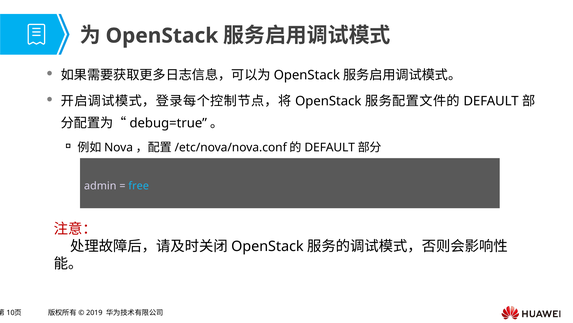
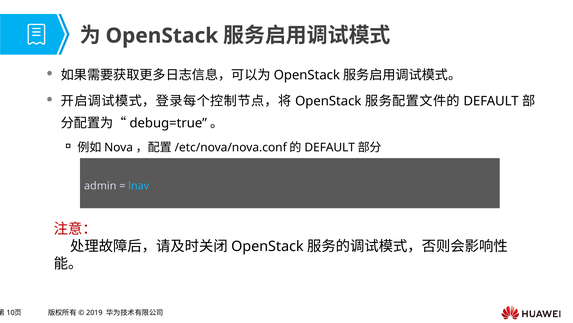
free: free -> lnav
